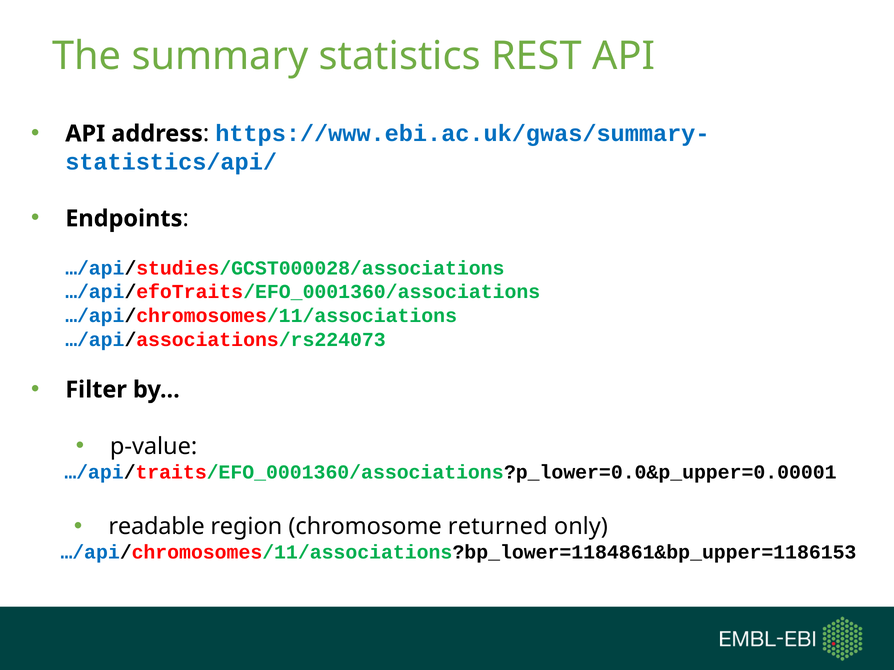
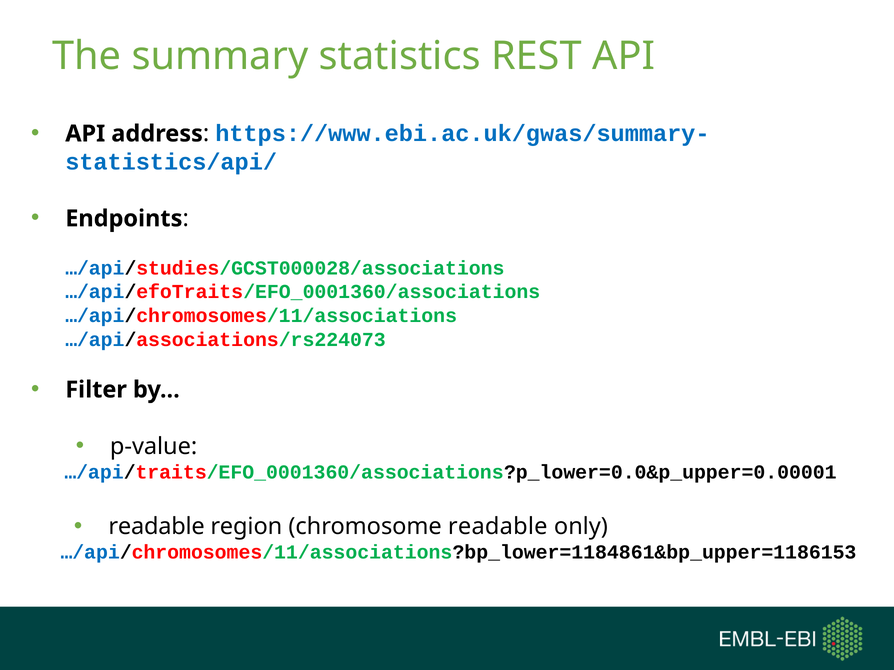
chromosome returned: returned -> readable
